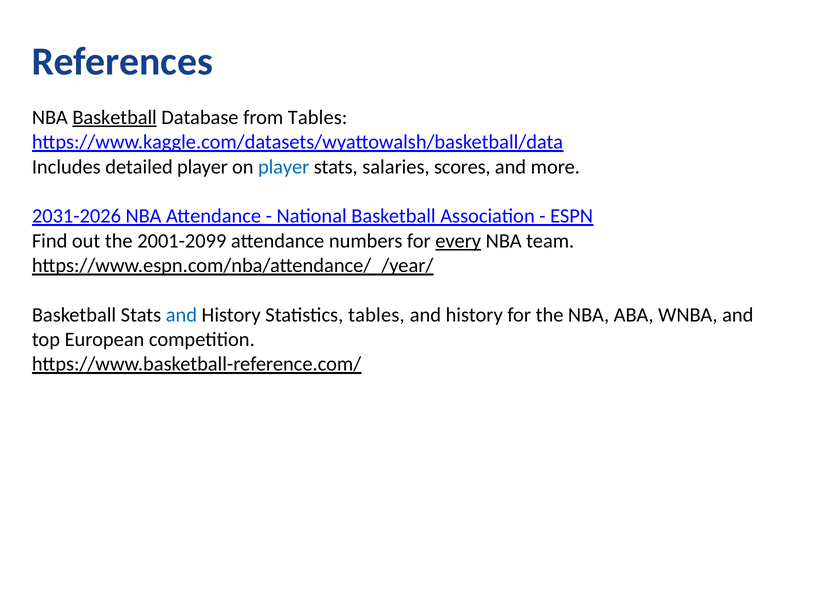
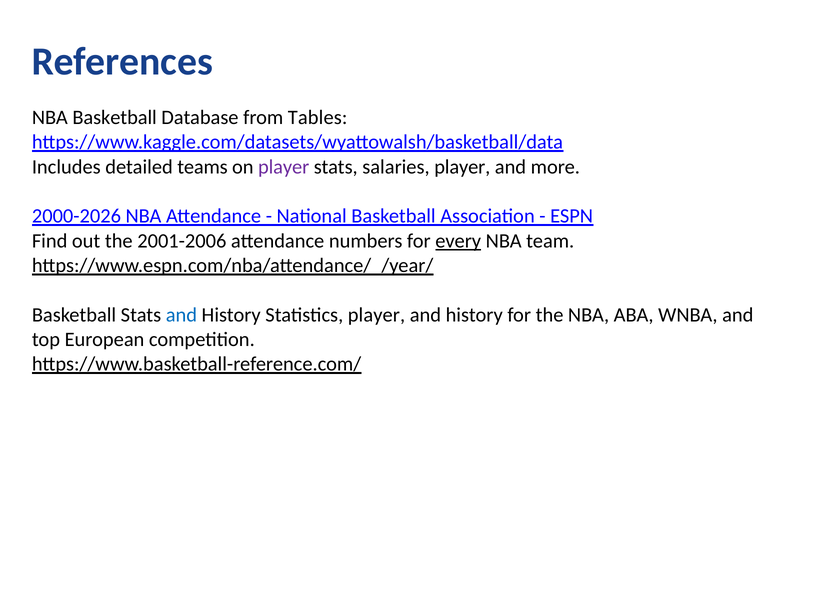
Basketball at (115, 117) underline: present -> none
detailed player: player -> teams
player at (284, 167) colour: blue -> purple
salaries scores: scores -> player
2031-2026: 2031-2026 -> 2000-2026
2001-2099: 2001-2099 -> 2001-2006
Statistics tables: tables -> player
